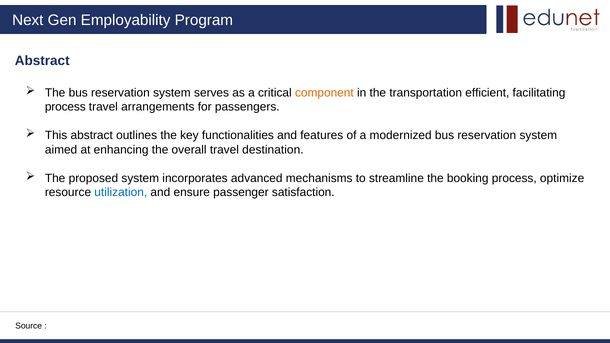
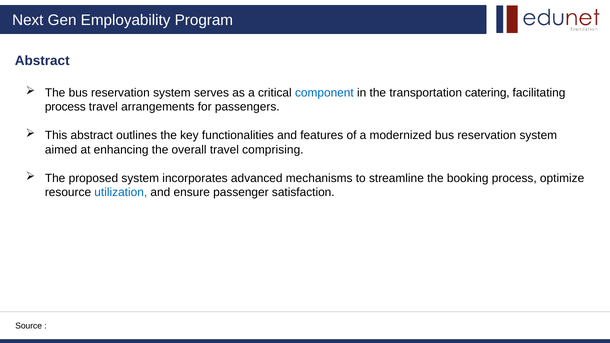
component colour: orange -> blue
efficient: efficient -> catering
destination: destination -> comprising
